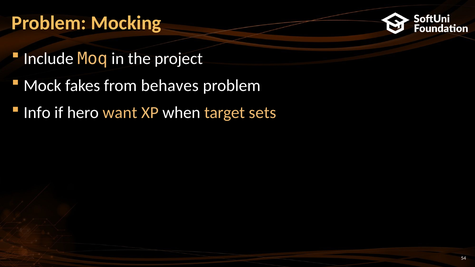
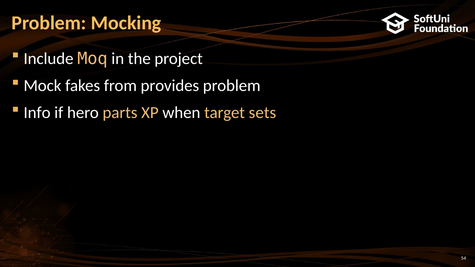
behaves: behaves -> provides
want: want -> parts
